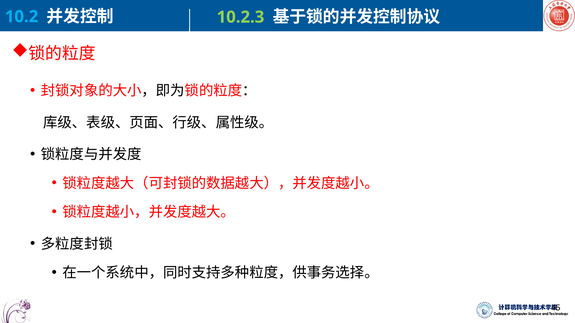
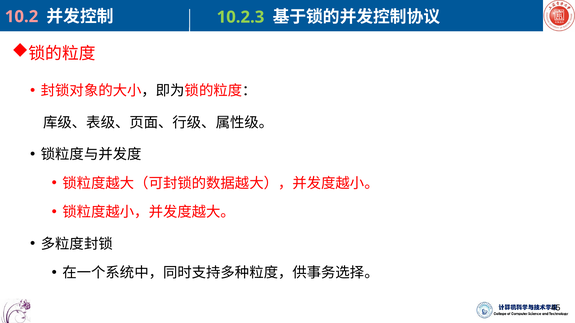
10.2 colour: light blue -> pink
